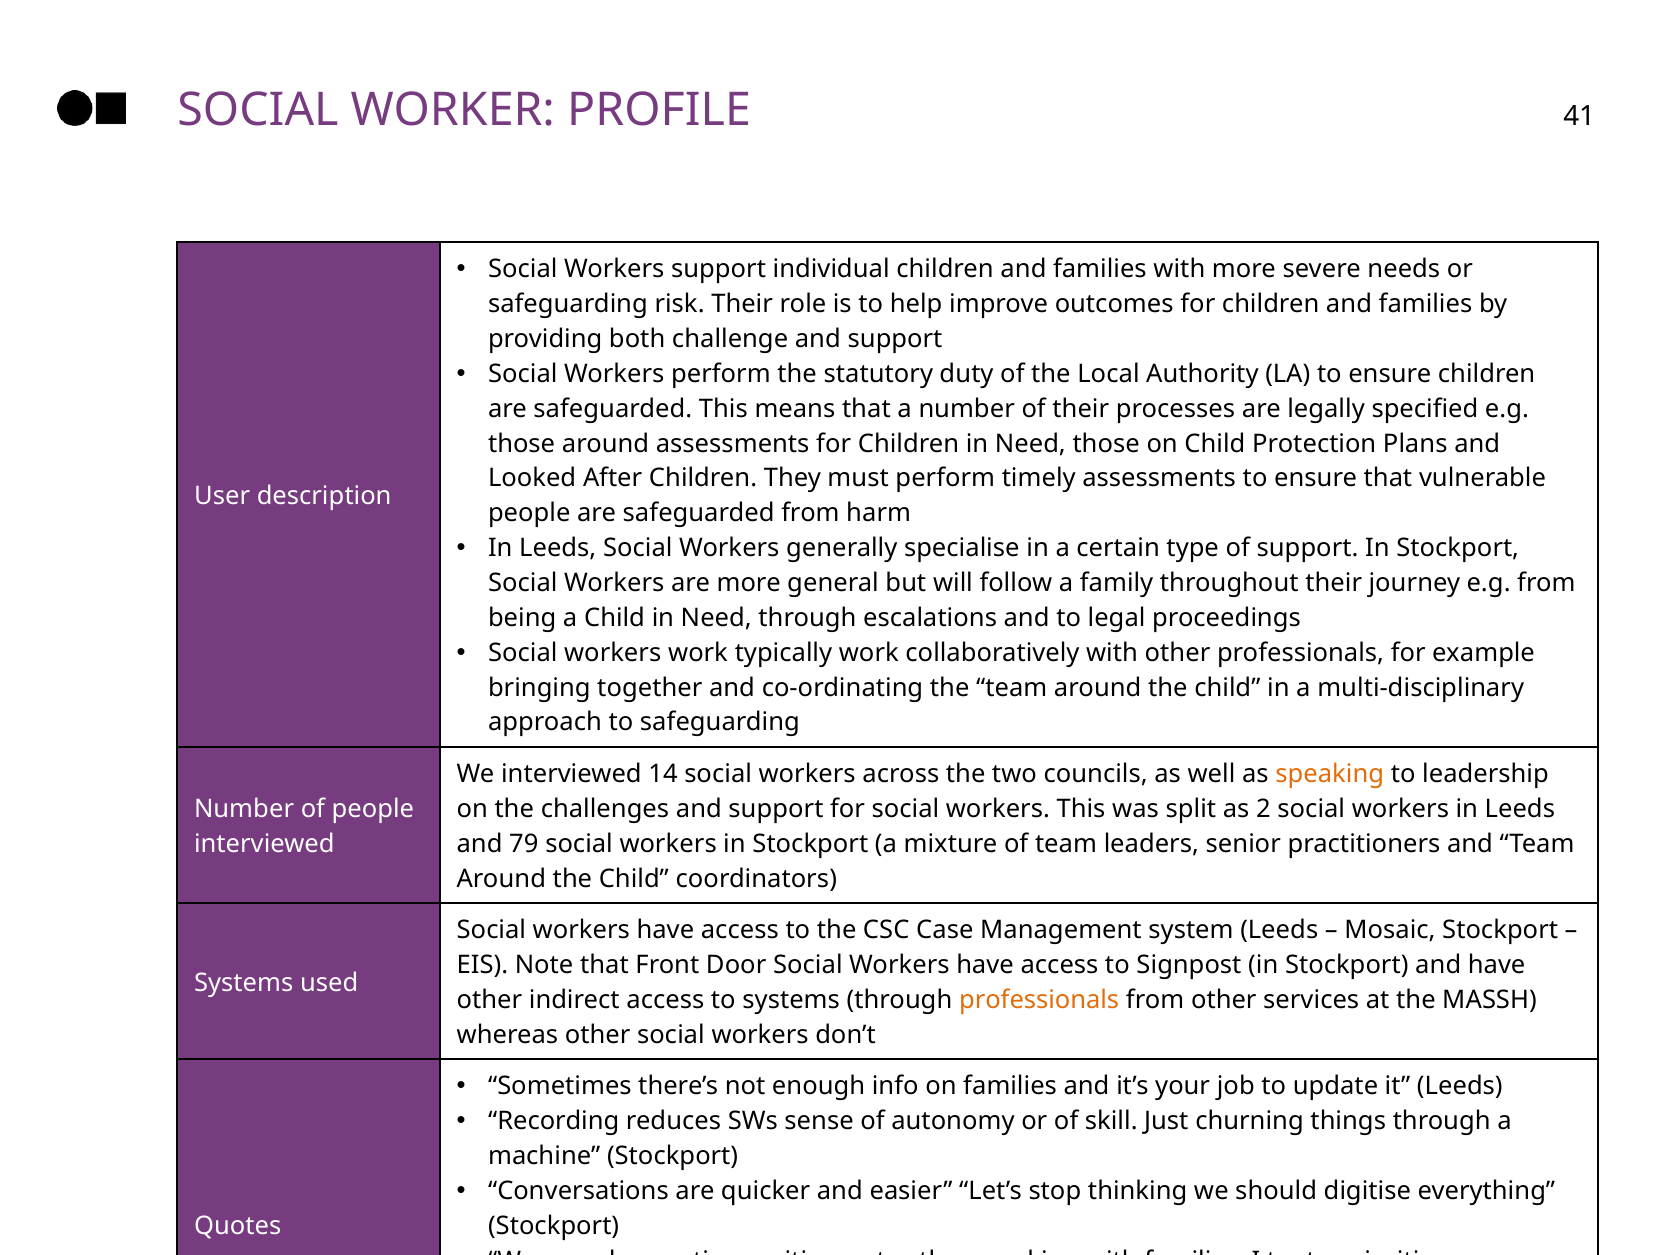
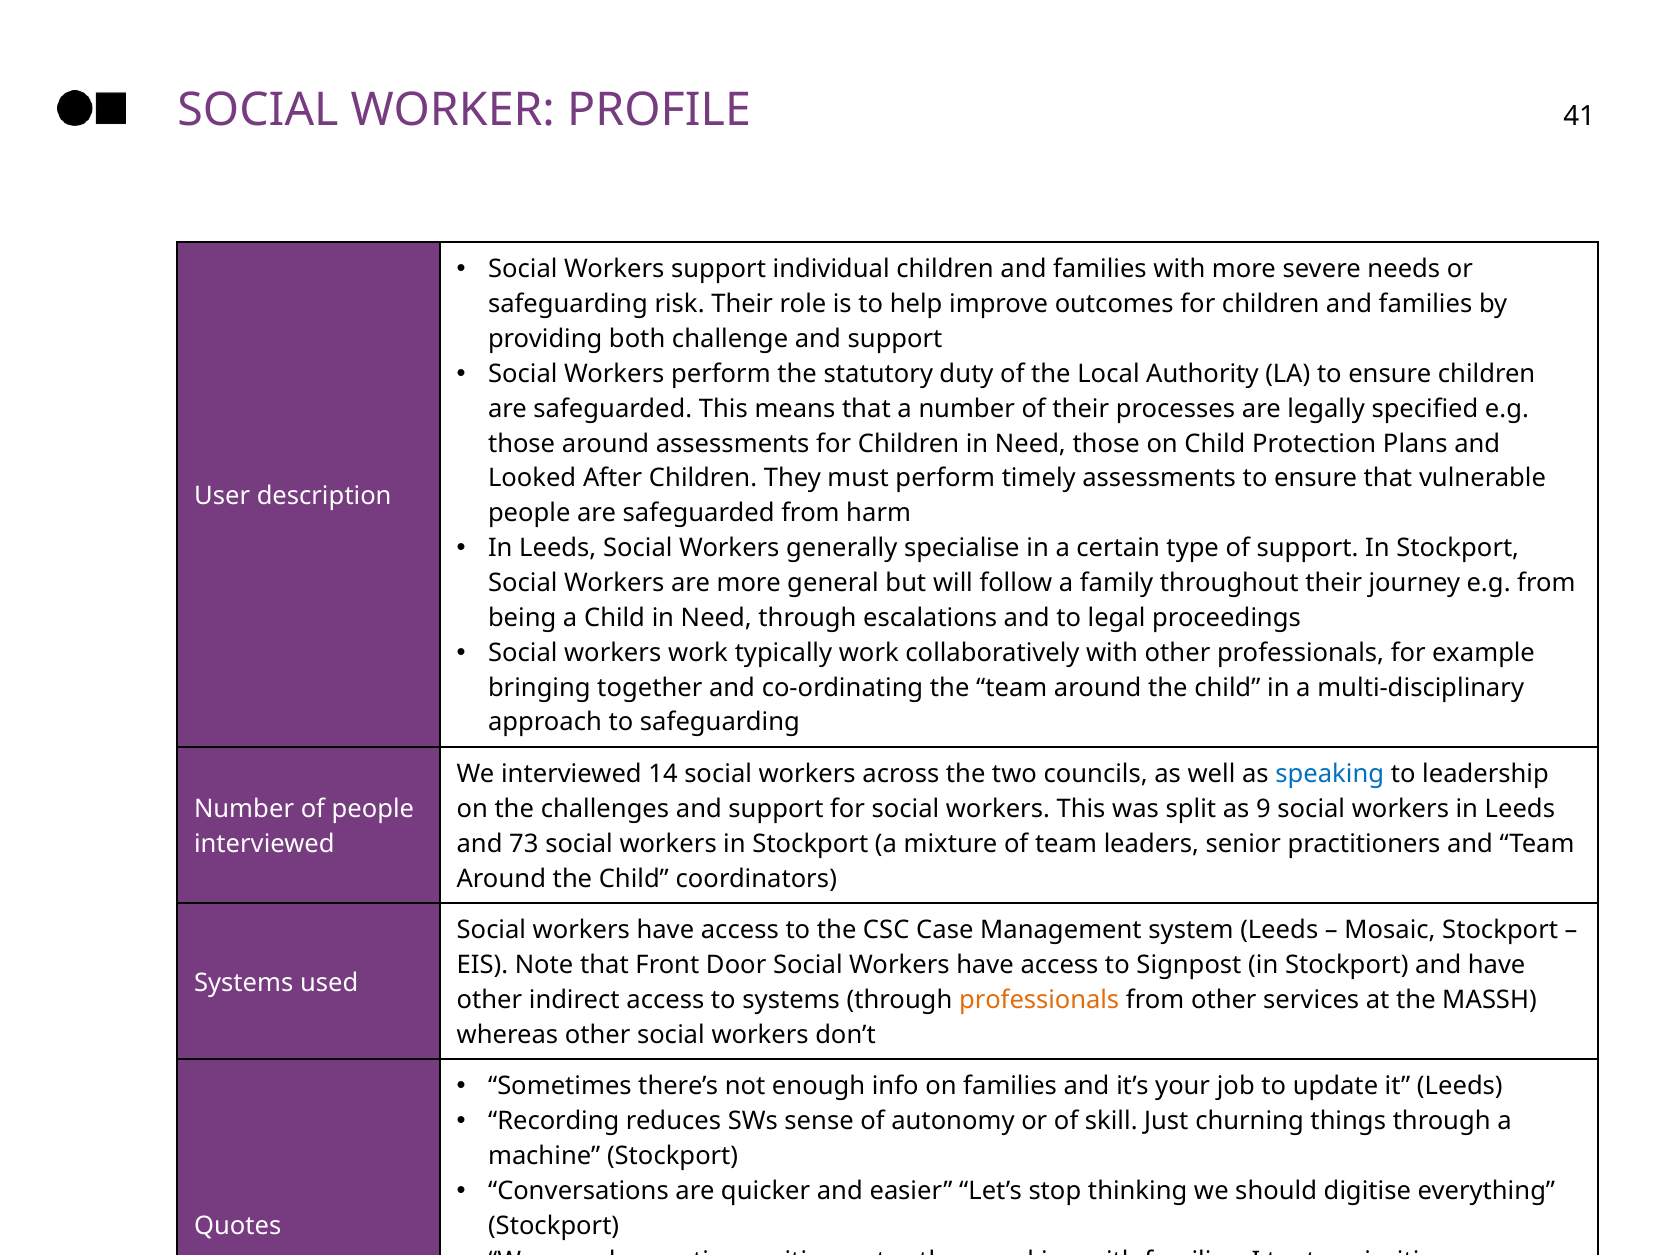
speaking colour: orange -> blue
2: 2 -> 9
79: 79 -> 73
